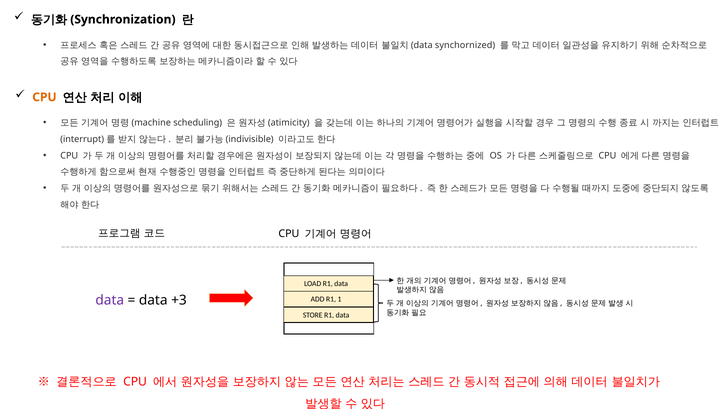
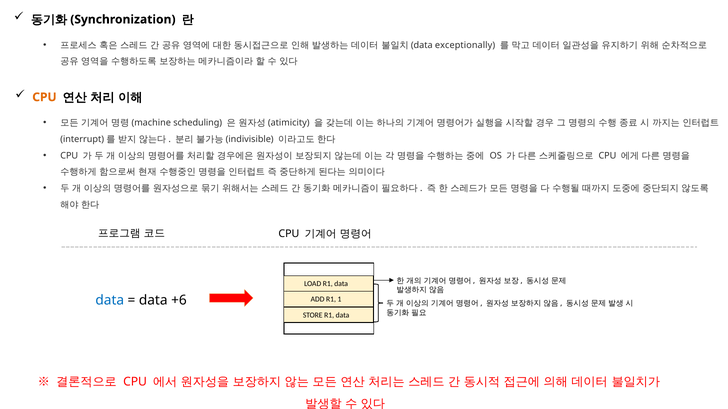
synchornized: synchornized -> exceptionally
data at (110, 300) colour: purple -> blue
+3: +3 -> +6
